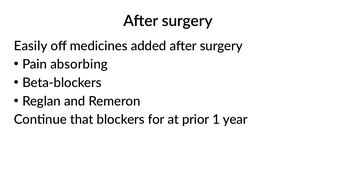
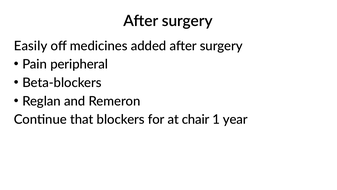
absorbing: absorbing -> peripheral
prior: prior -> chair
